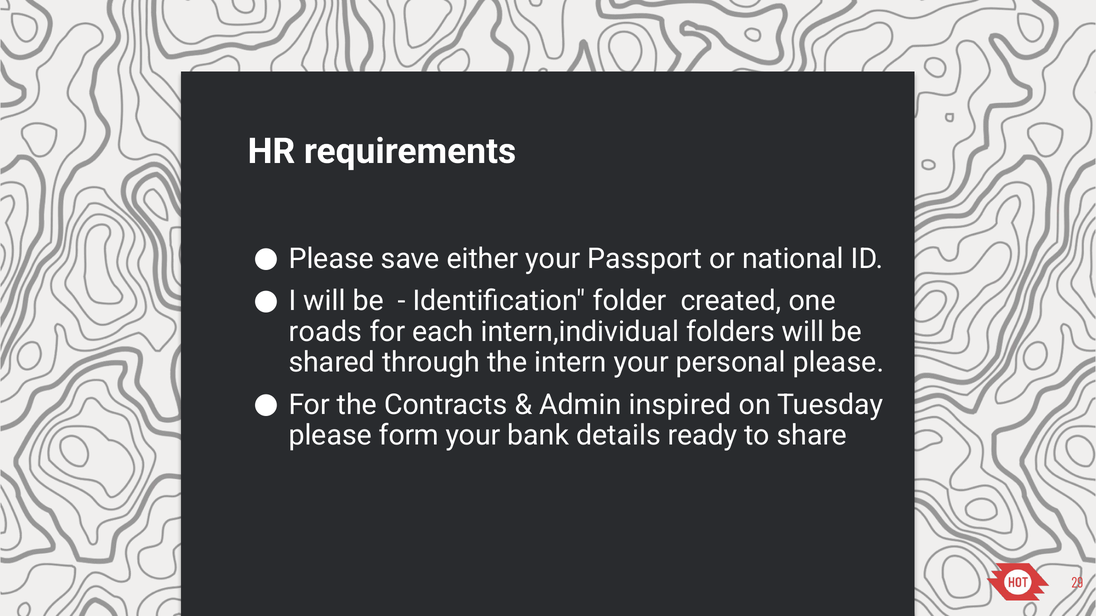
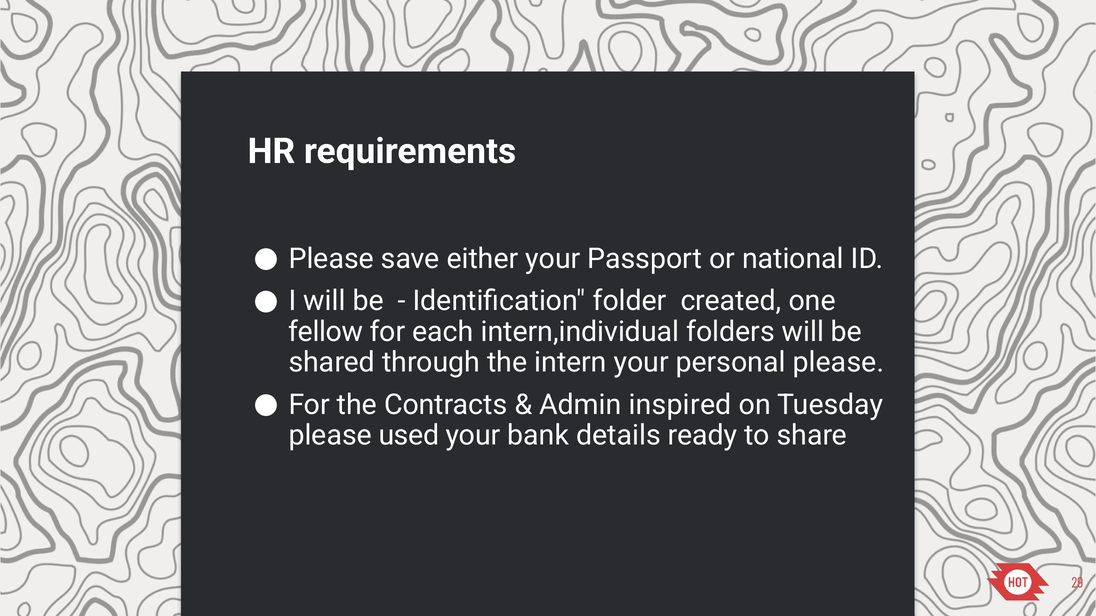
roads: roads -> fellow
form: form -> used
